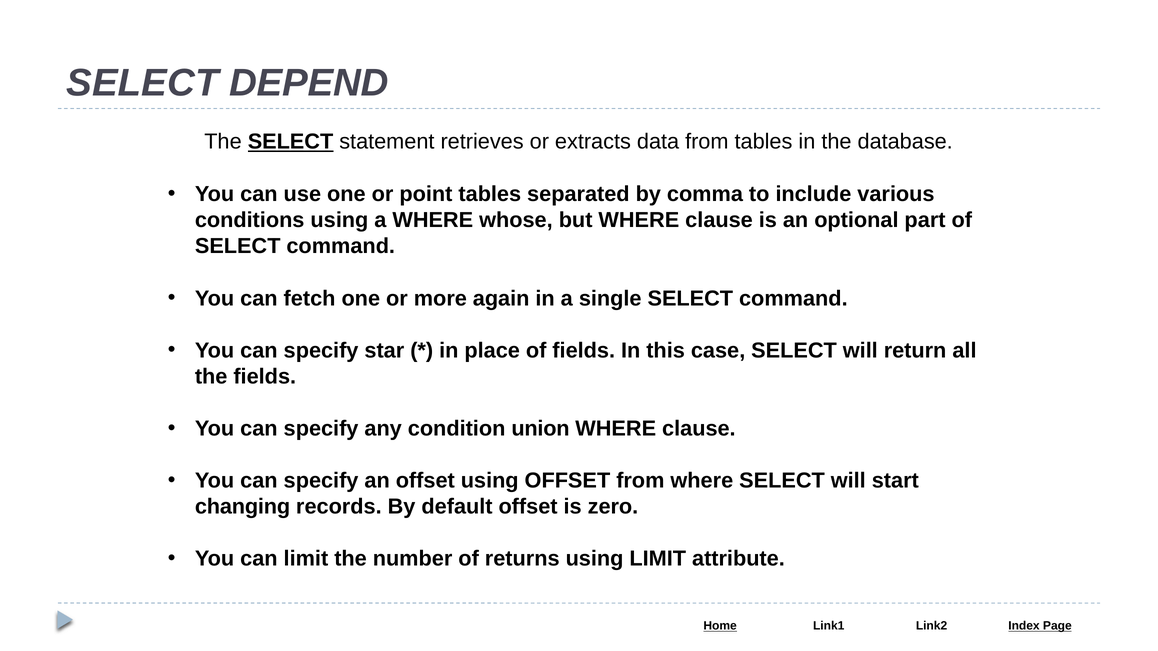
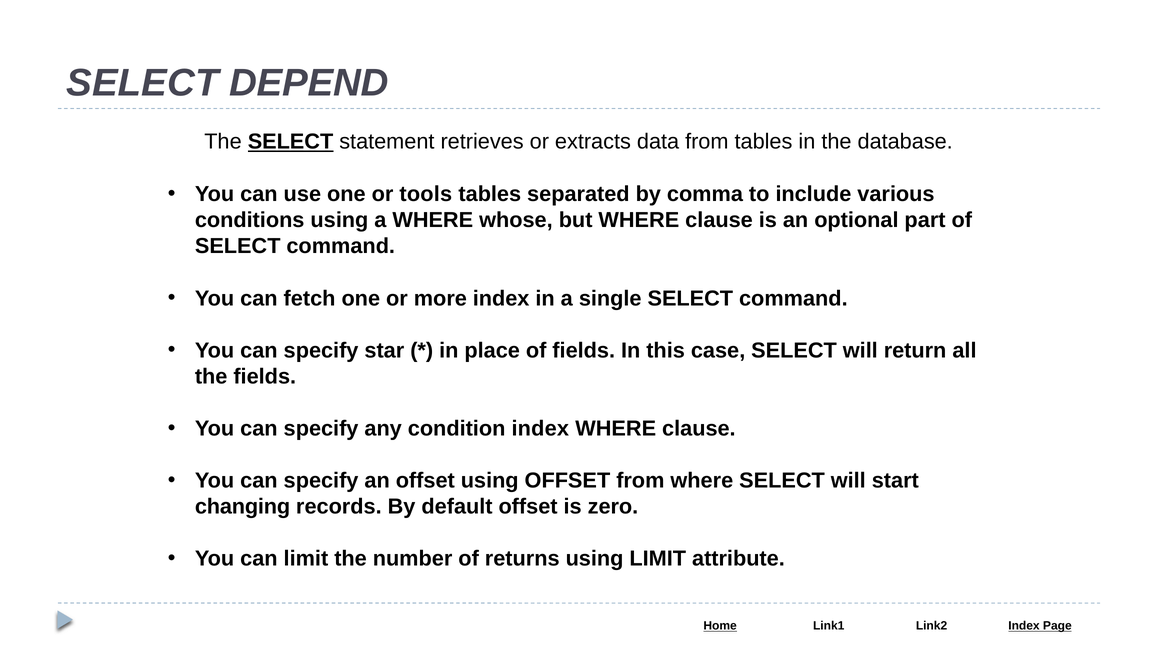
point: point -> tools
more again: again -> index
condition union: union -> index
